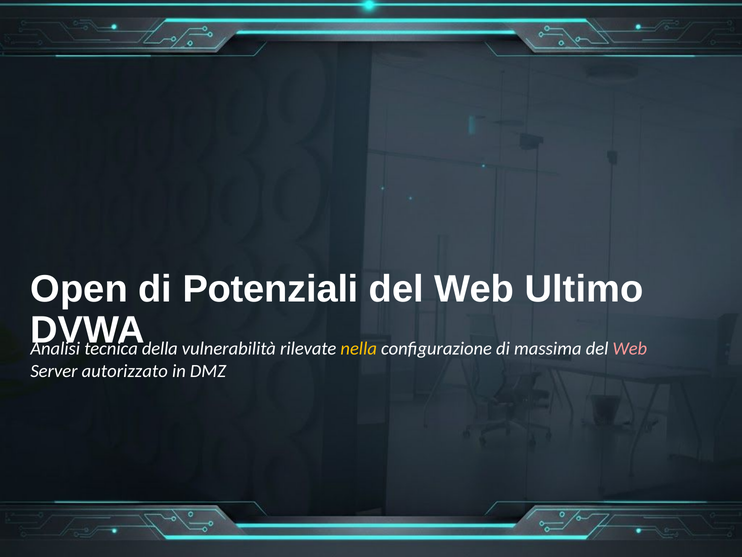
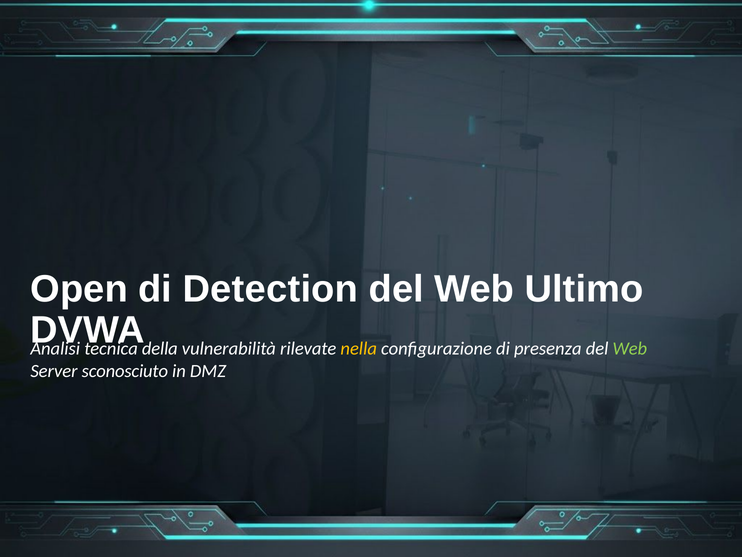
Potenziali: Potenziali -> Detection
massima: massima -> presenza
Web at (630, 348) colour: pink -> light green
autorizzato: autorizzato -> sconosciuto
